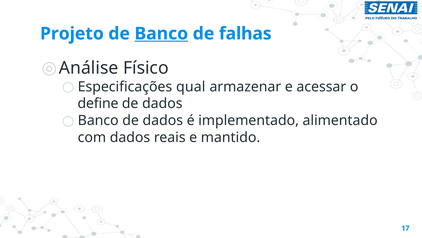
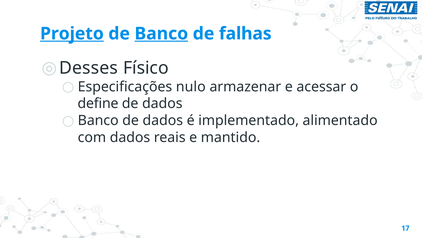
Projeto underline: none -> present
Análise: Análise -> Desses
qual: qual -> nulo
